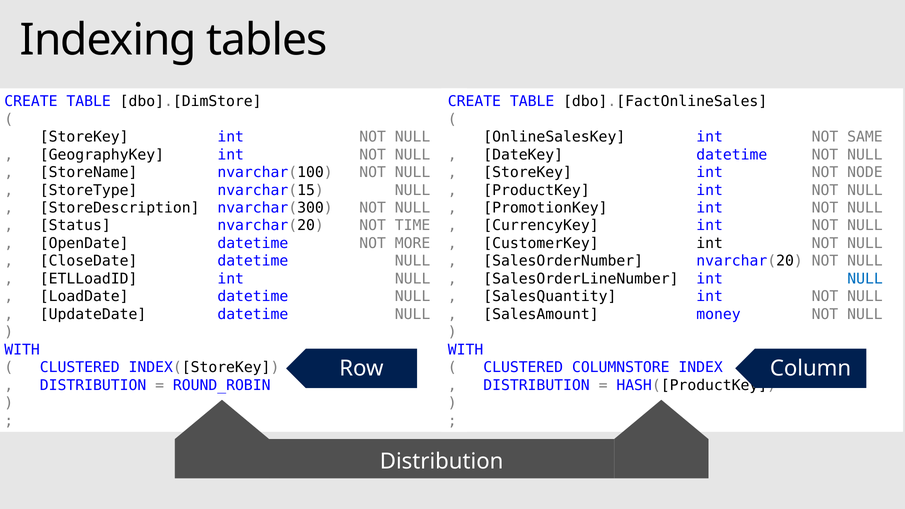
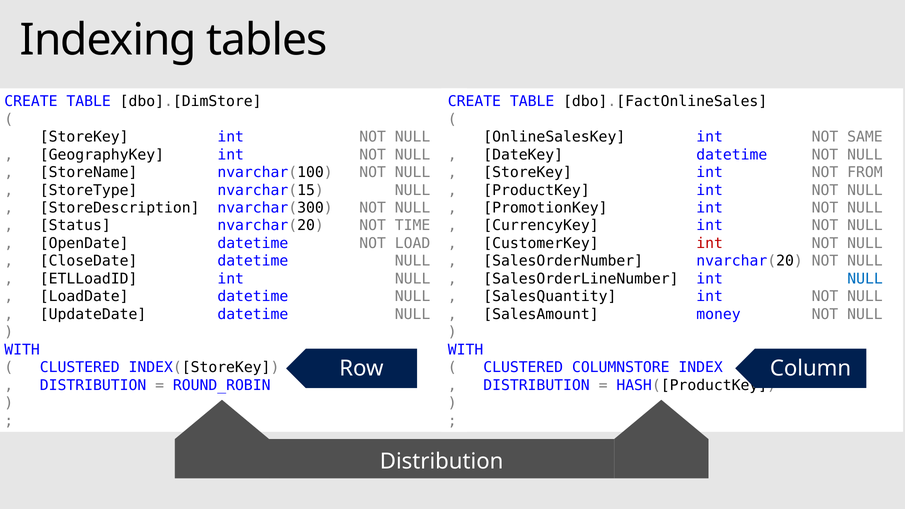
NODE: NODE -> FROM
MORE: MORE -> LOAD
int at (710, 243) colour: black -> red
